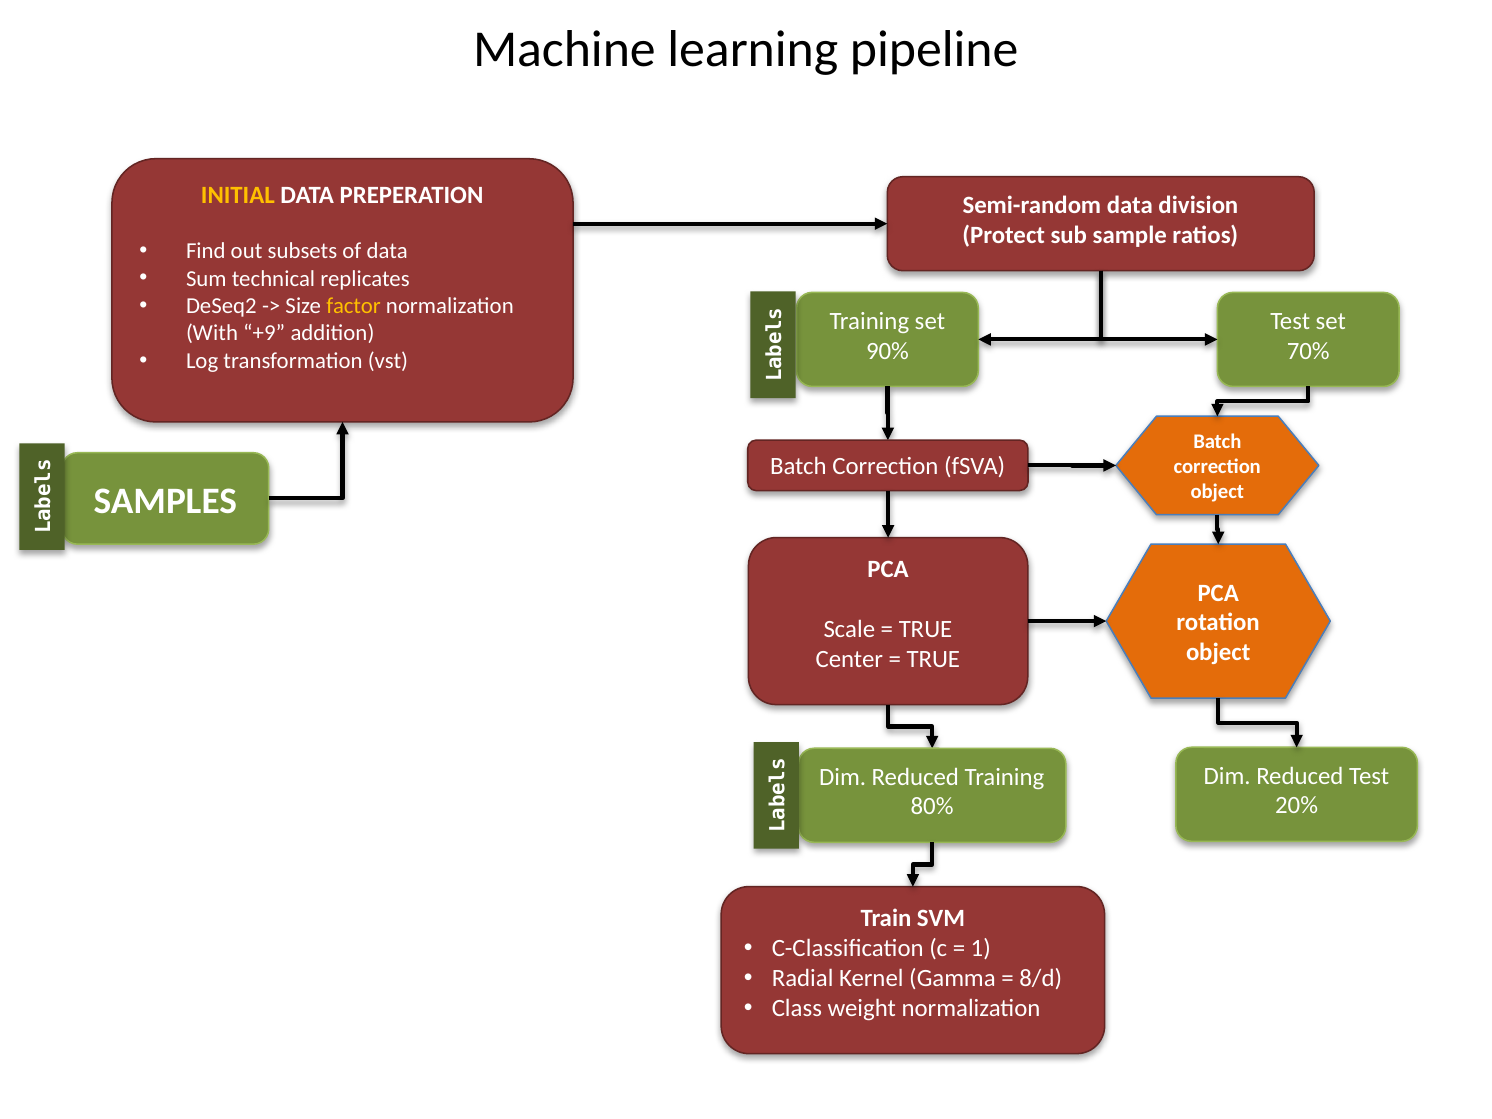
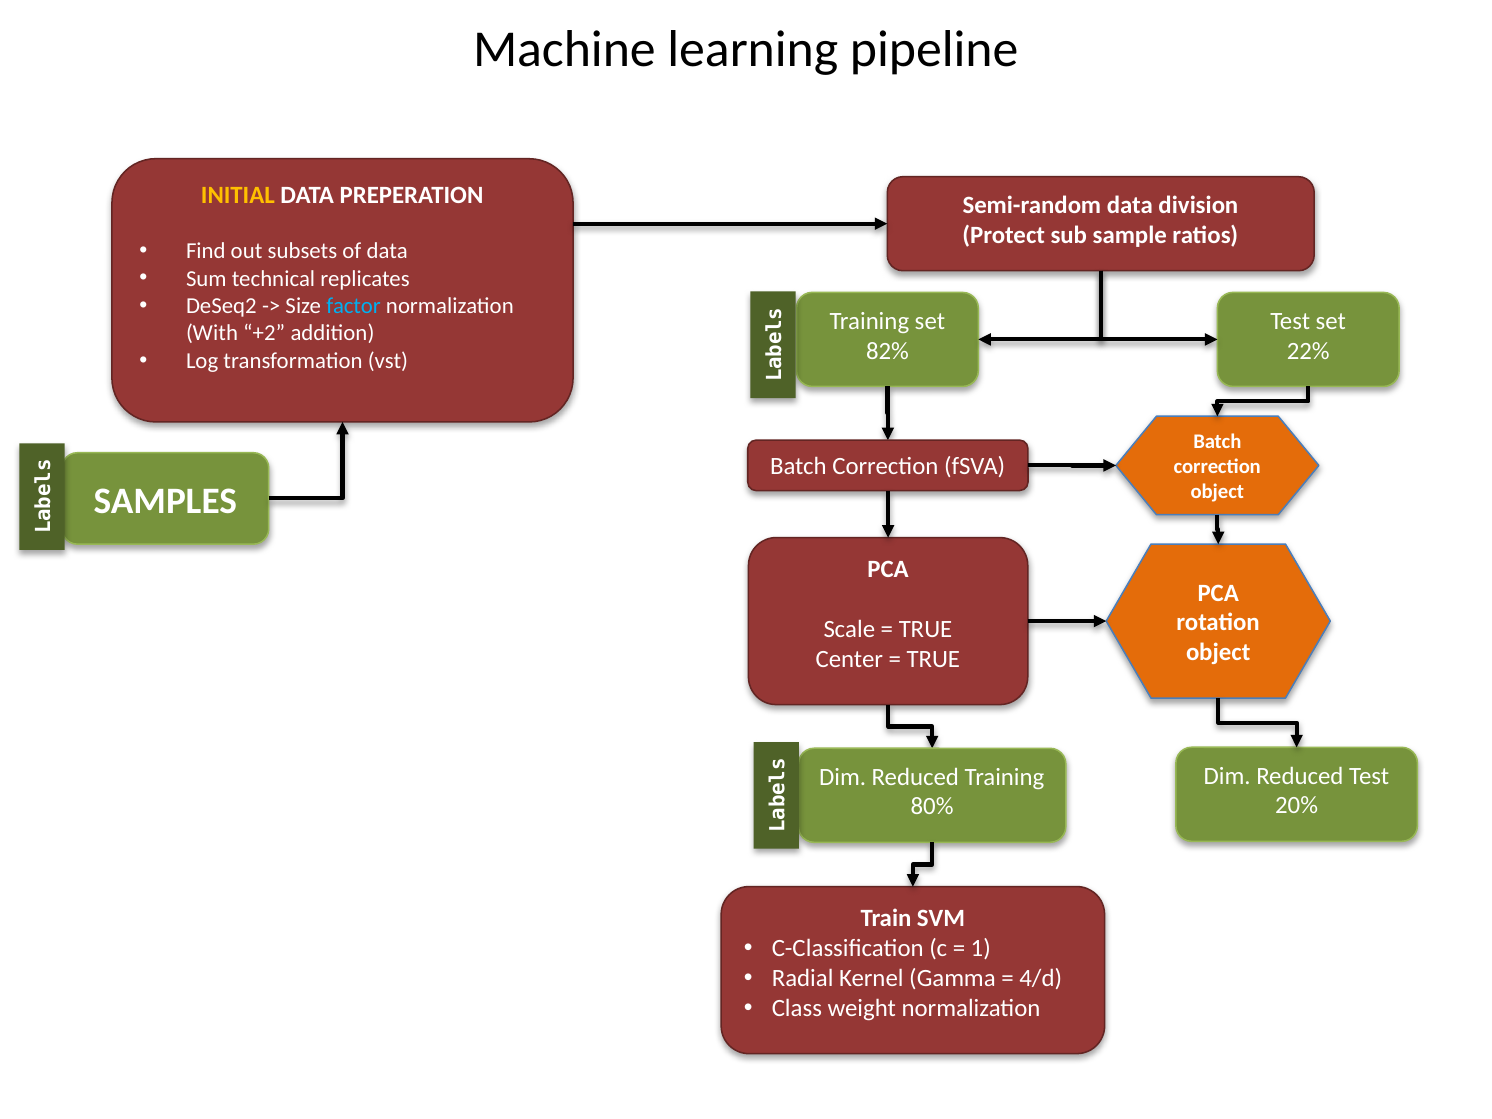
factor colour: yellow -> light blue
+9: +9 -> +2
90%: 90% -> 82%
70%: 70% -> 22%
8/d: 8/d -> 4/d
